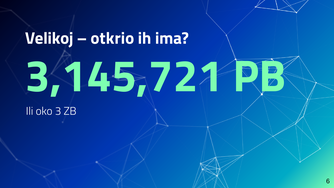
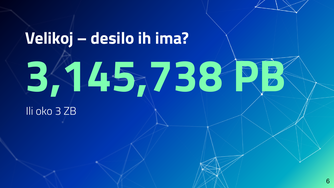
otkrio: otkrio -> desilo
3,145,721: 3,145,721 -> 3,145,738
